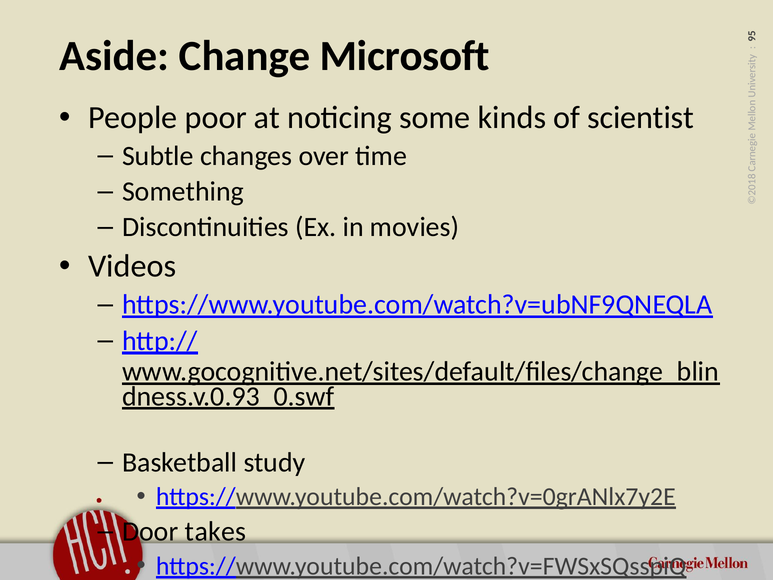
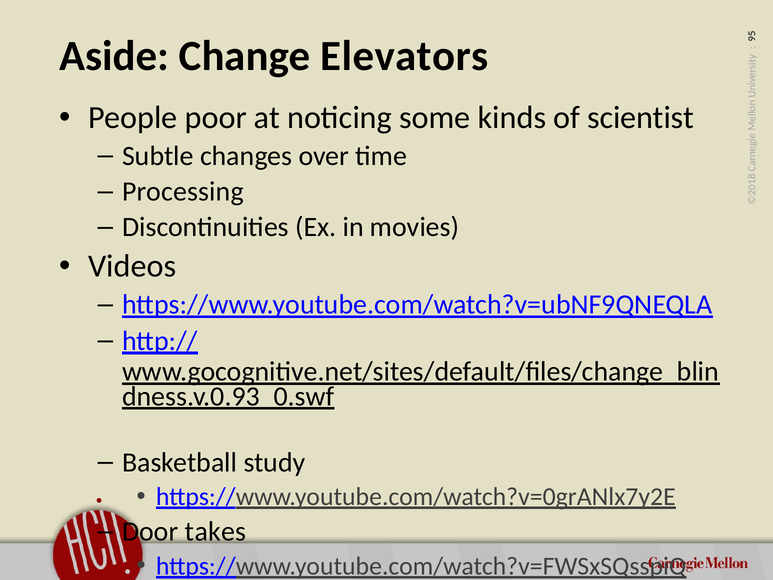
Microsoft: Microsoft -> Elevators
Something: Something -> Processing
